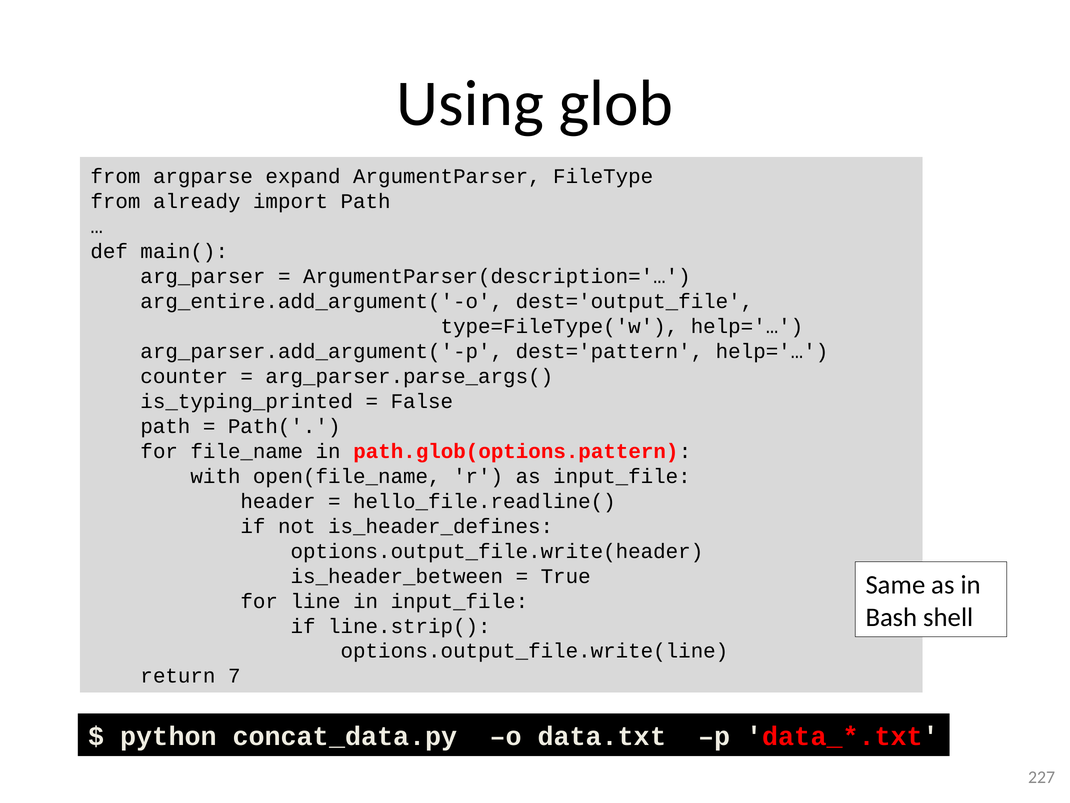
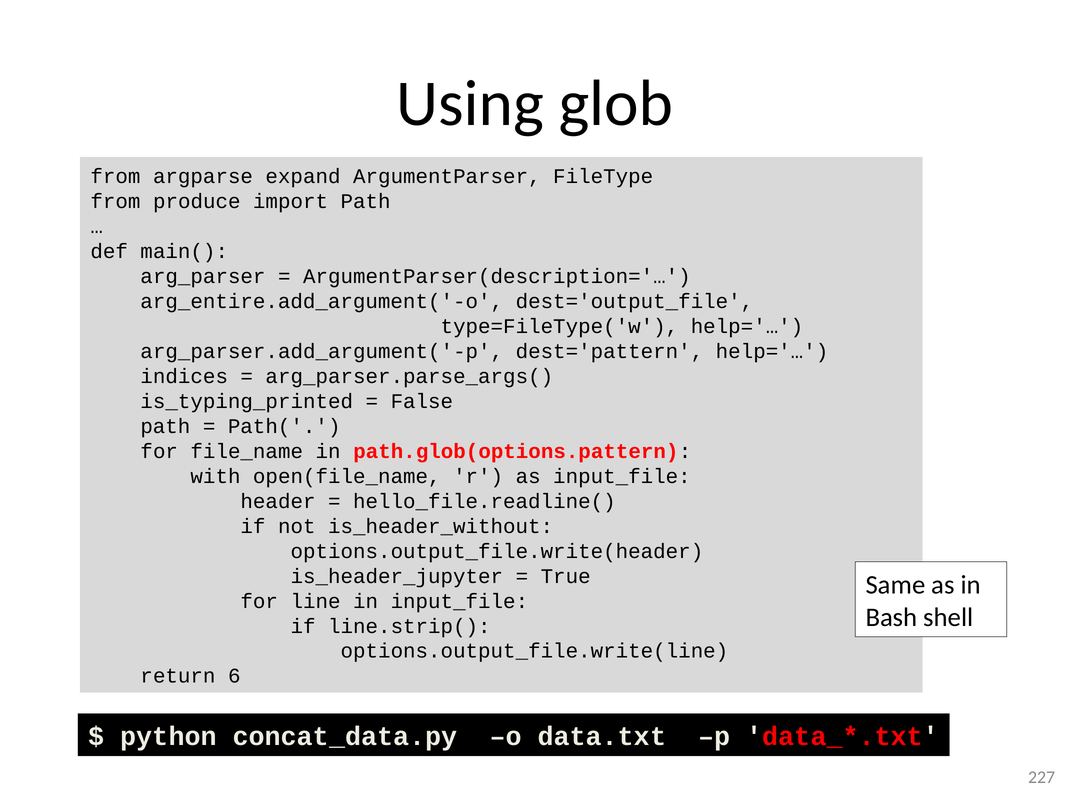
already: already -> produce
counter: counter -> indices
is_header_defines: is_header_defines -> is_header_without
is_header_between: is_header_between -> is_header_jupyter
7: 7 -> 6
